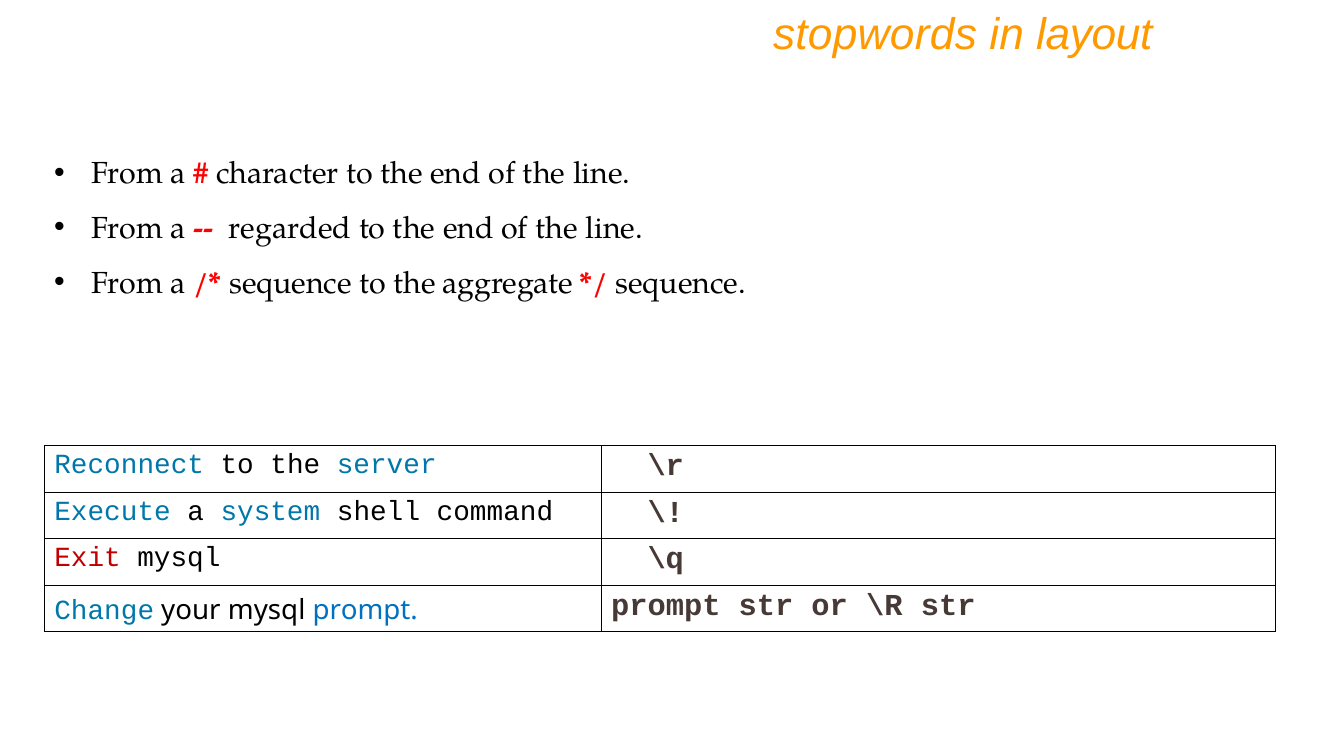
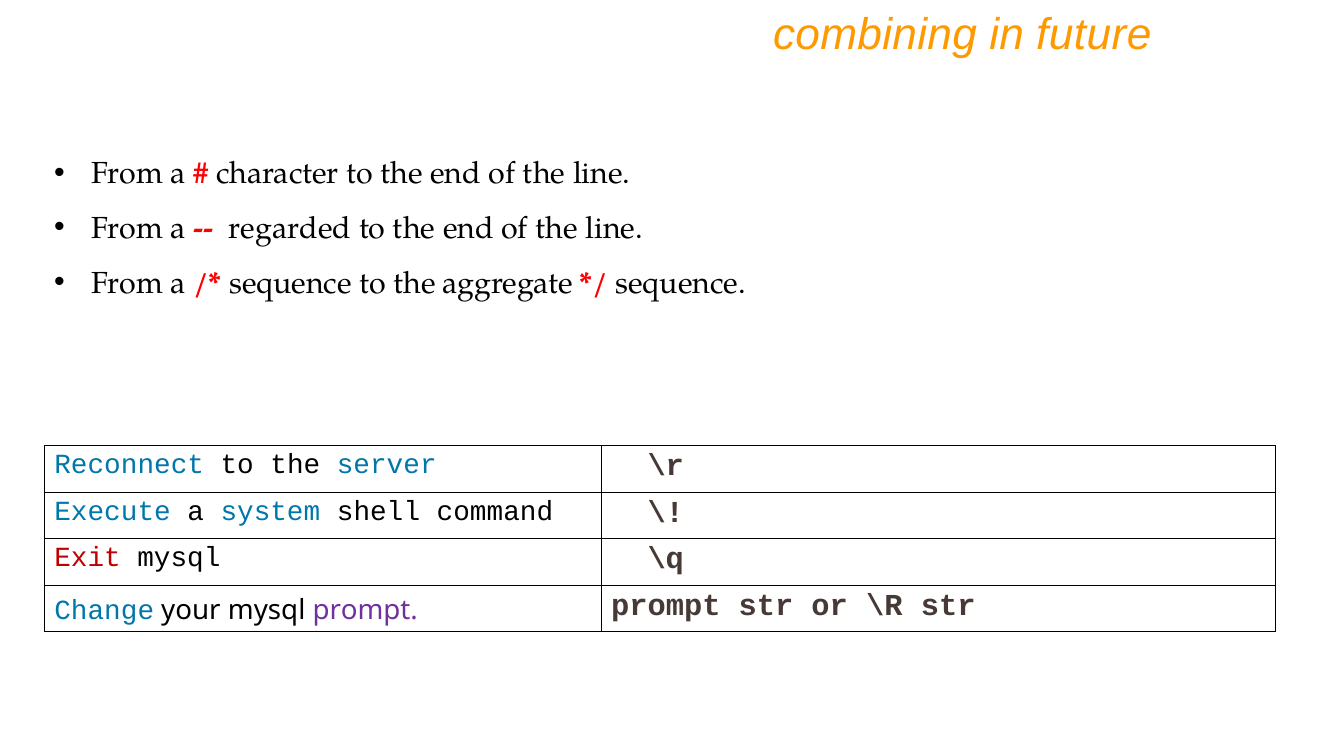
stopwords: stopwords -> combining
layout: layout -> future
prompt at (365, 611) colour: blue -> purple
